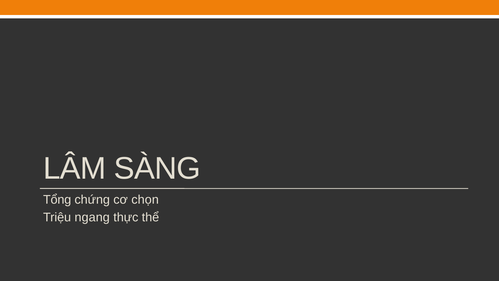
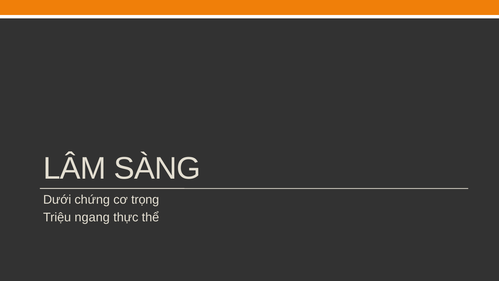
Tổng: Tổng -> Dưới
chọn: chọn -> trọng
